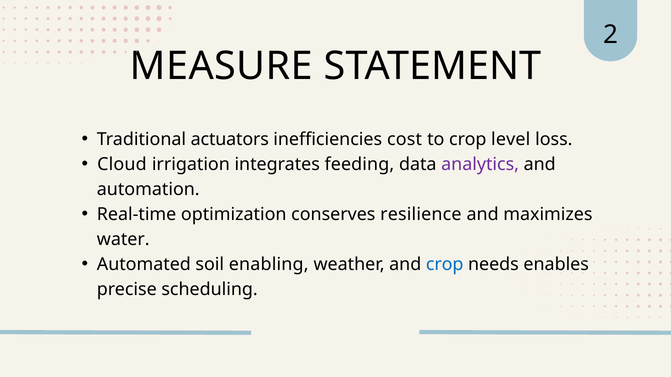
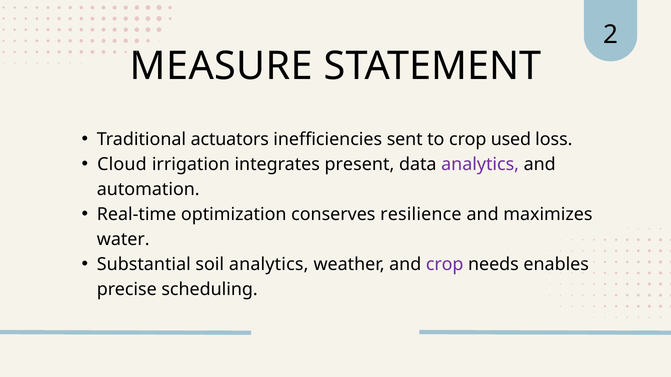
cost: cost -> sent
level: level -> used
feeding: feeding -> present
Automated: Automated -> Substantial
soil enabling: enabling -> analytics
crop at (445, 265) colour: blue -> purple
